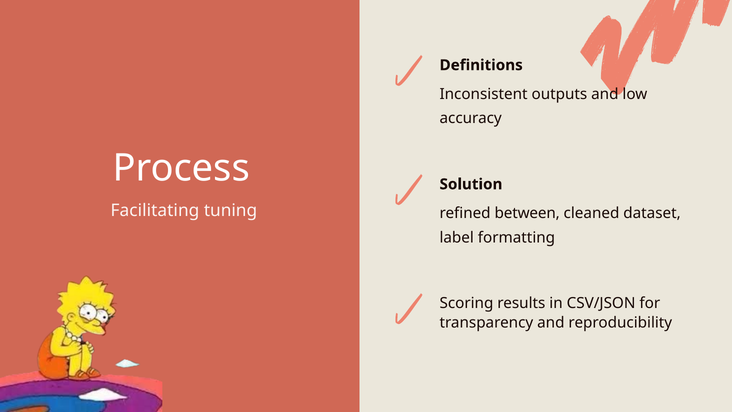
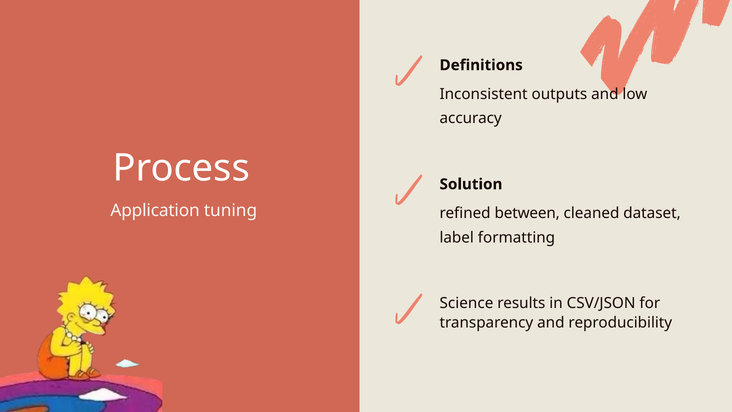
Facilitating: Facilitating -> Application
Scoring: Scoring -> Science
